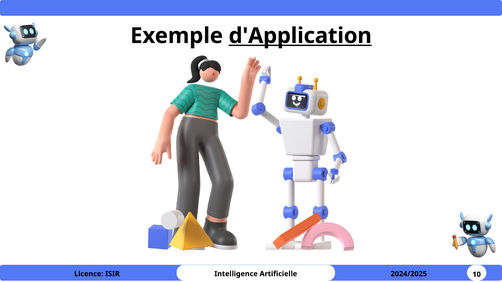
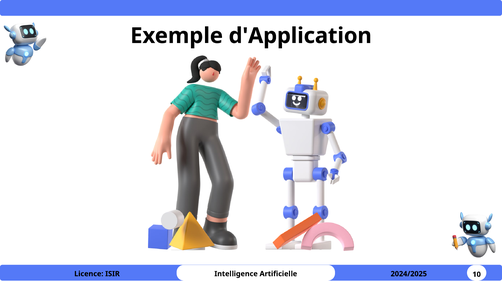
d'Application underline: present -> none
